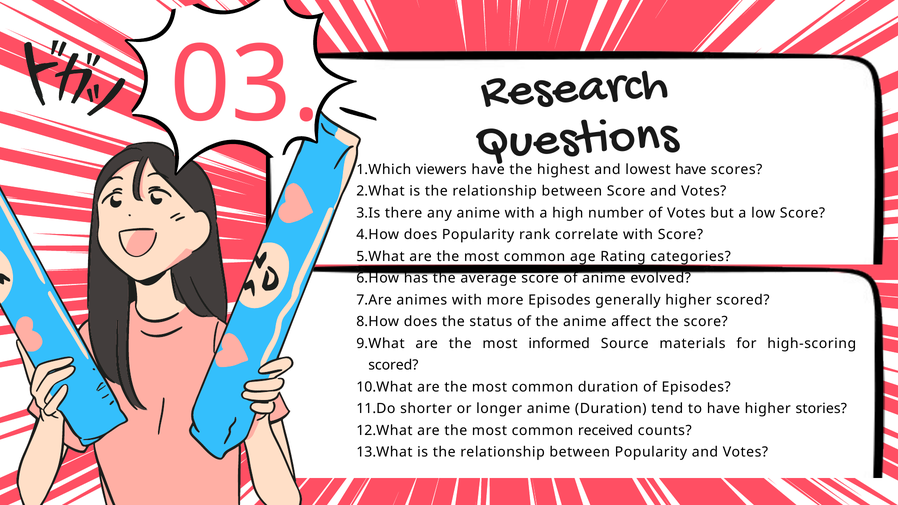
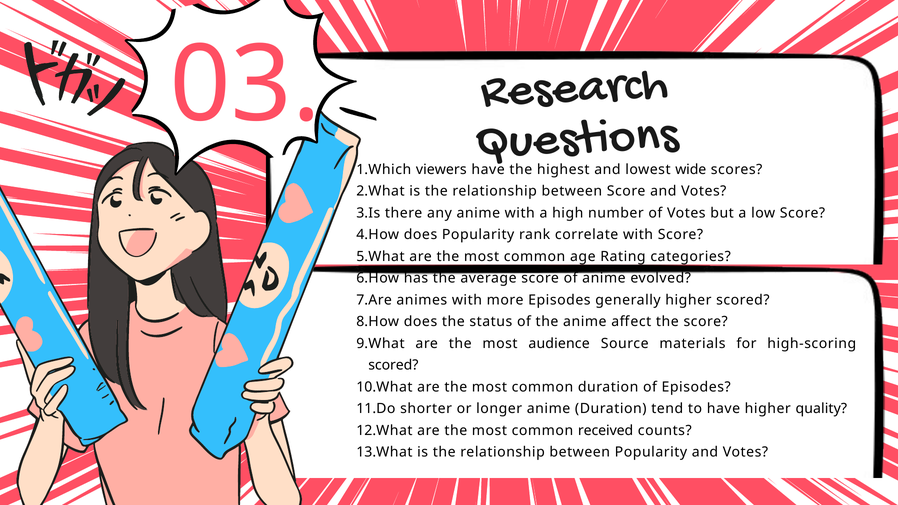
have at (691, 170): have -> wide
informed: informed -> audience
stories: stories -> quality
